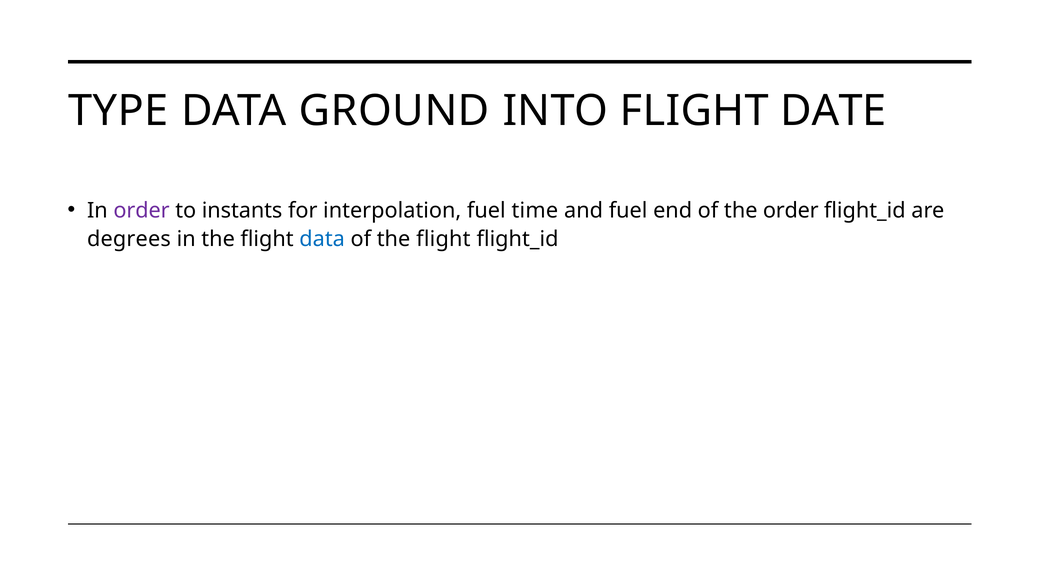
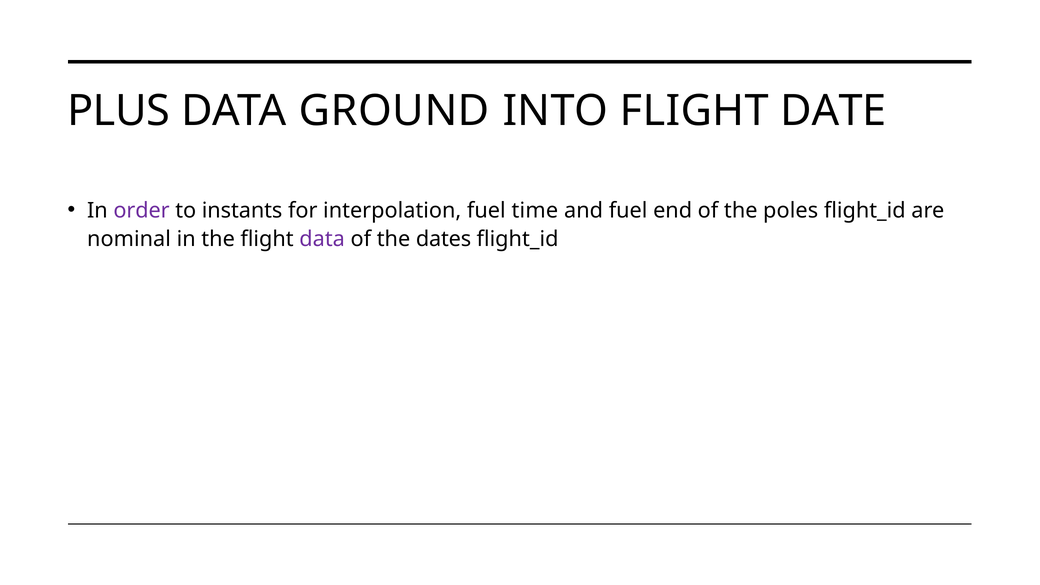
TYPE: TYPE -> PLUS
the order: order -> poles
degrees: degrees -> nominal
data at (322, 239) colour: blue -> purple
of the flight: flight -> dates
